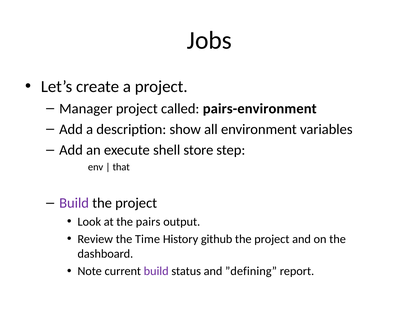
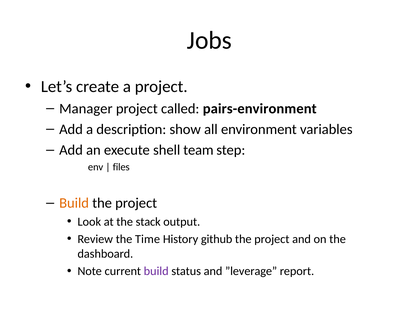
store: store -> team
that: that -> files
Build at (74, 203) colour: purple -> orange
pairs: pairs -> stack
”defining: ”defining -> ”leverage
